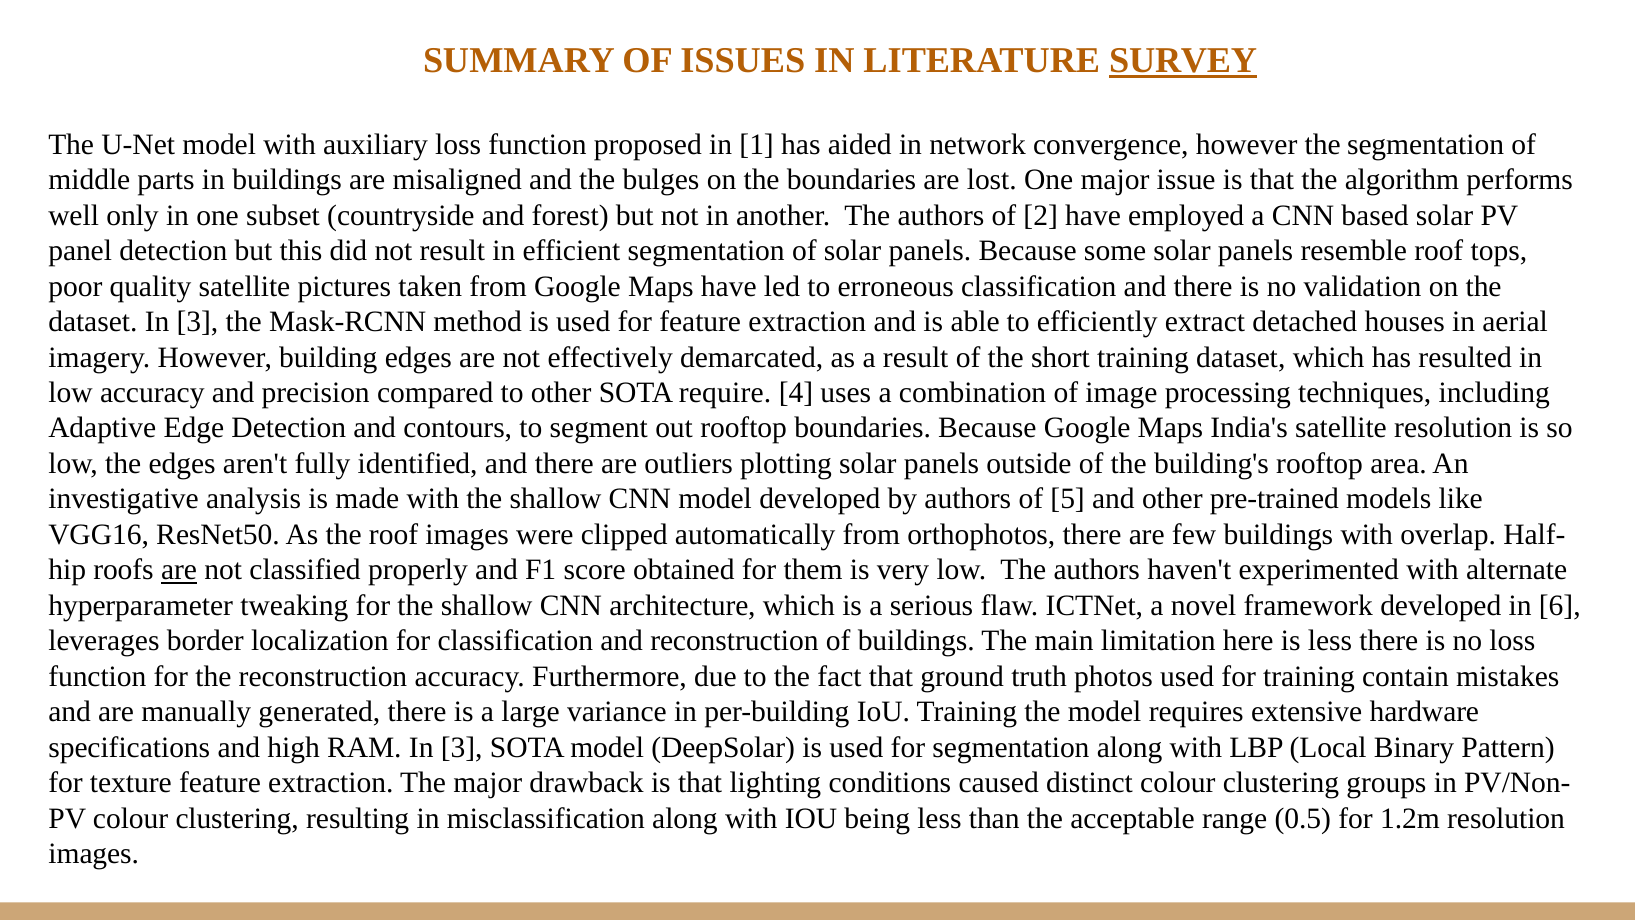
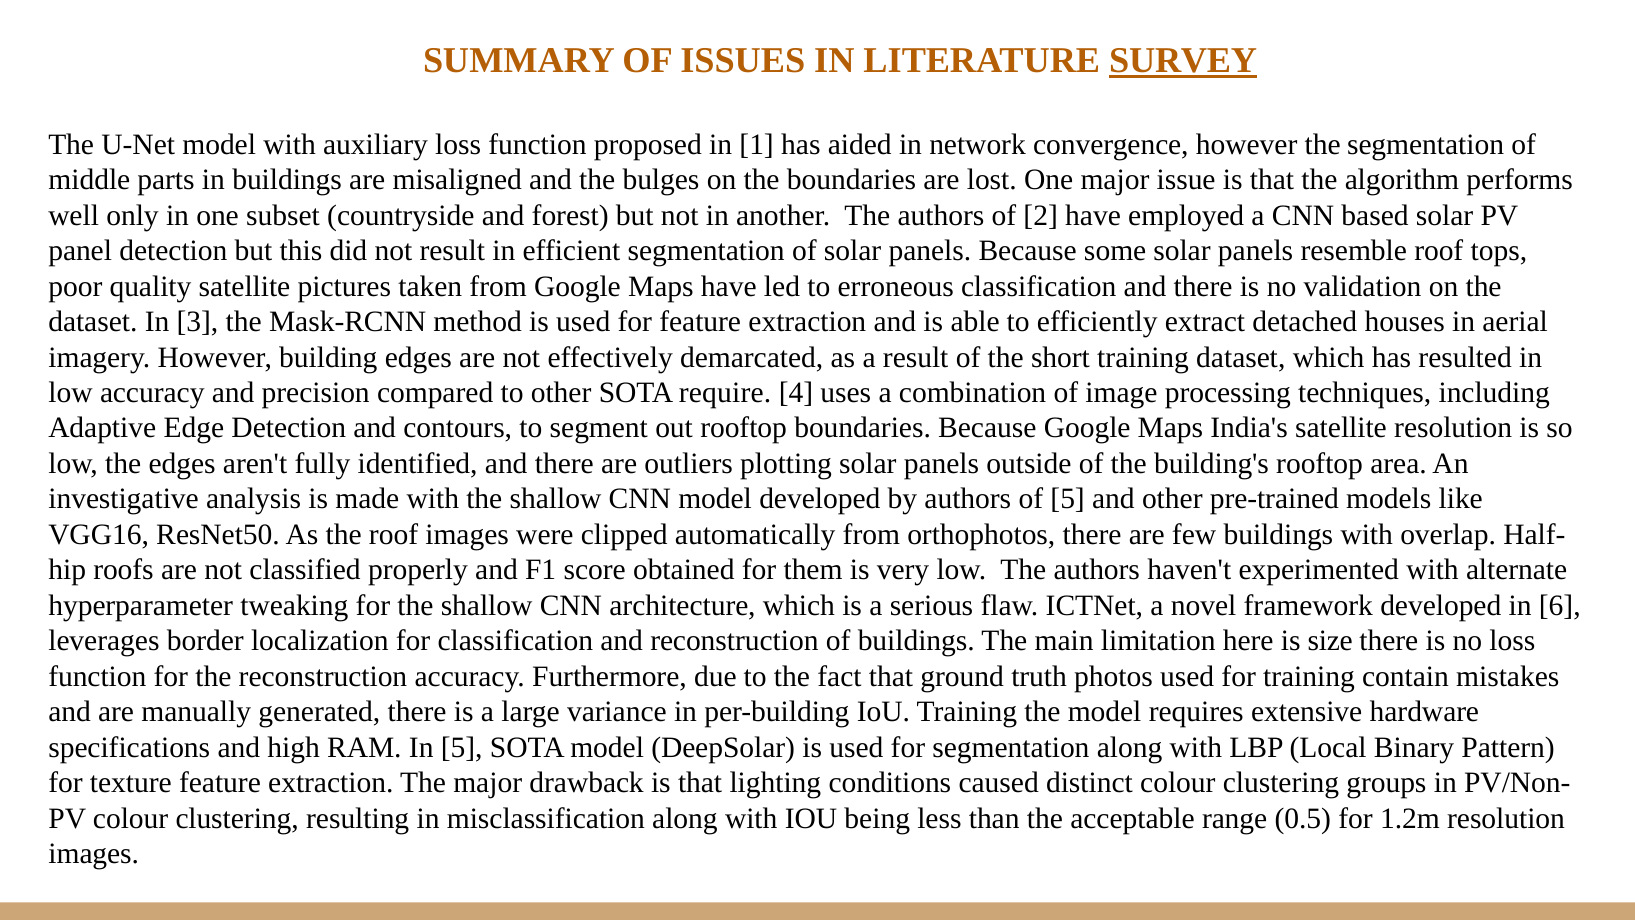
are at (179, 570) underline: present -> none
is less: less -> size
RAM In 3: 3 -> 5
